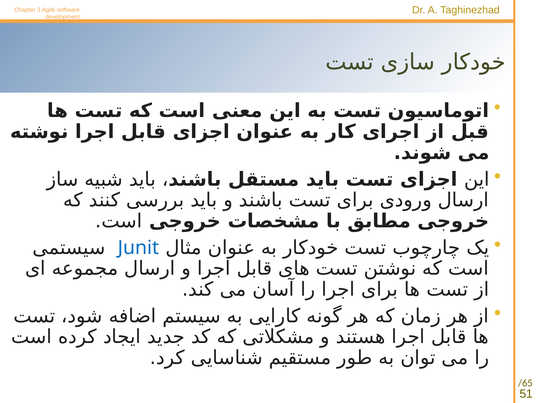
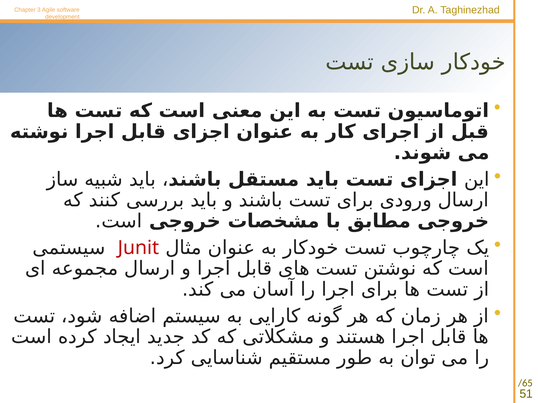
Junit colour: blue -> red
